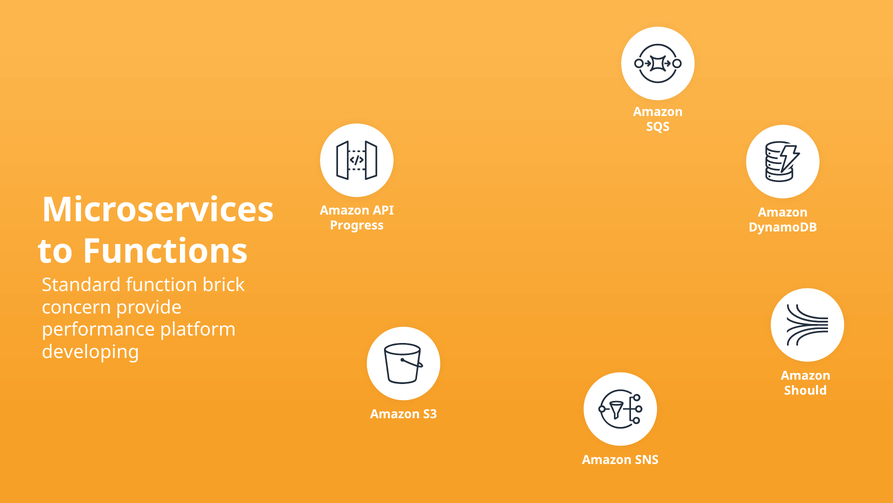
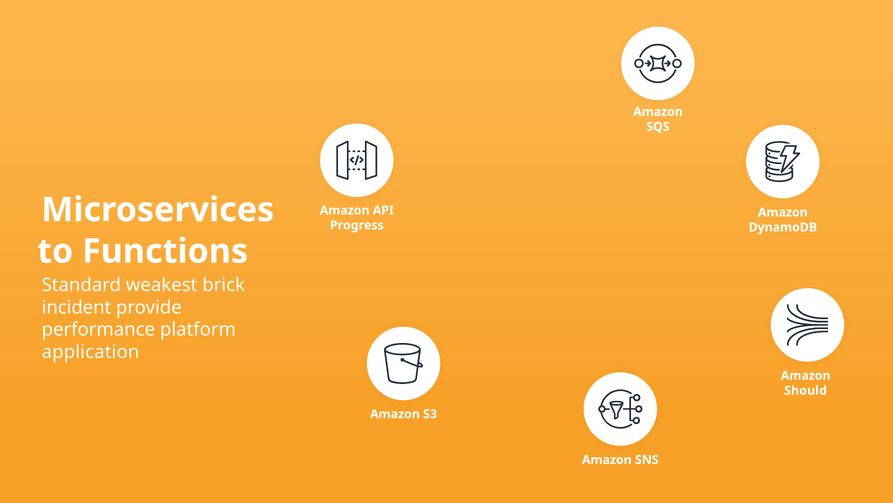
function: function -> weakest
concern: concern -> incident
developing: developing -> application
